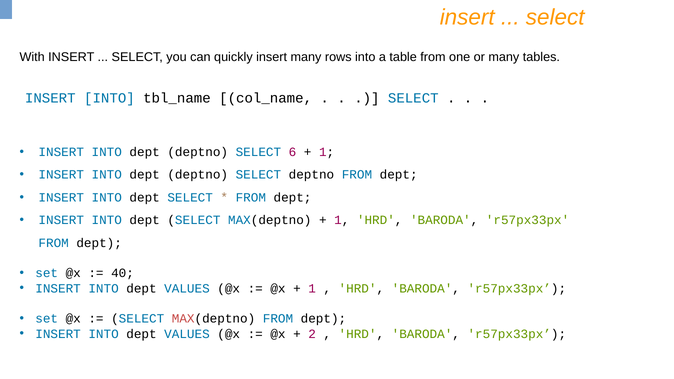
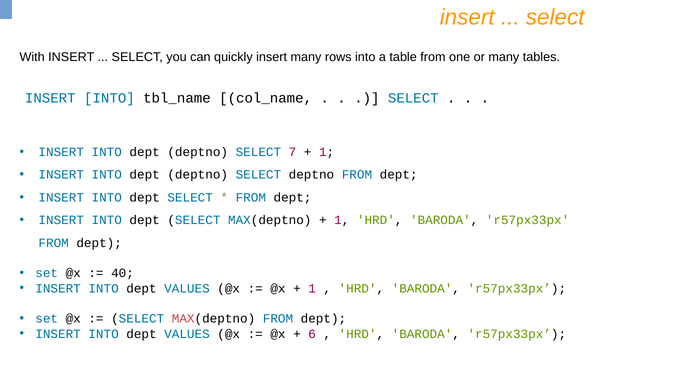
6: 6 -> 7
2: 2 -> 6
